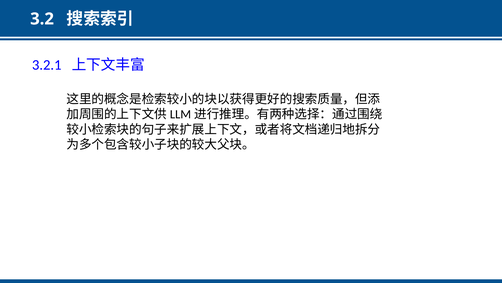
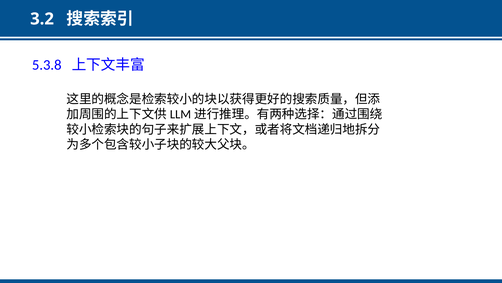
3.2.1: 3.2.1 -> 5.3.8
